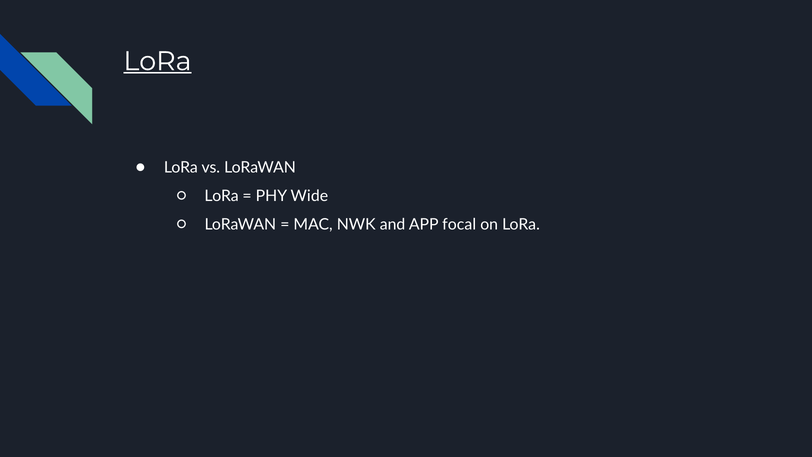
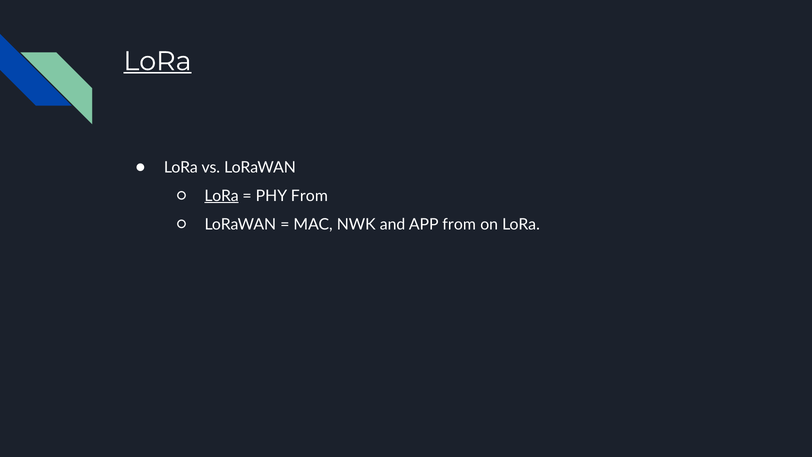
LoRa at (222, 196) underline: none -> present
PHY Wide: Wide -> From
APP focal: focal -> from
